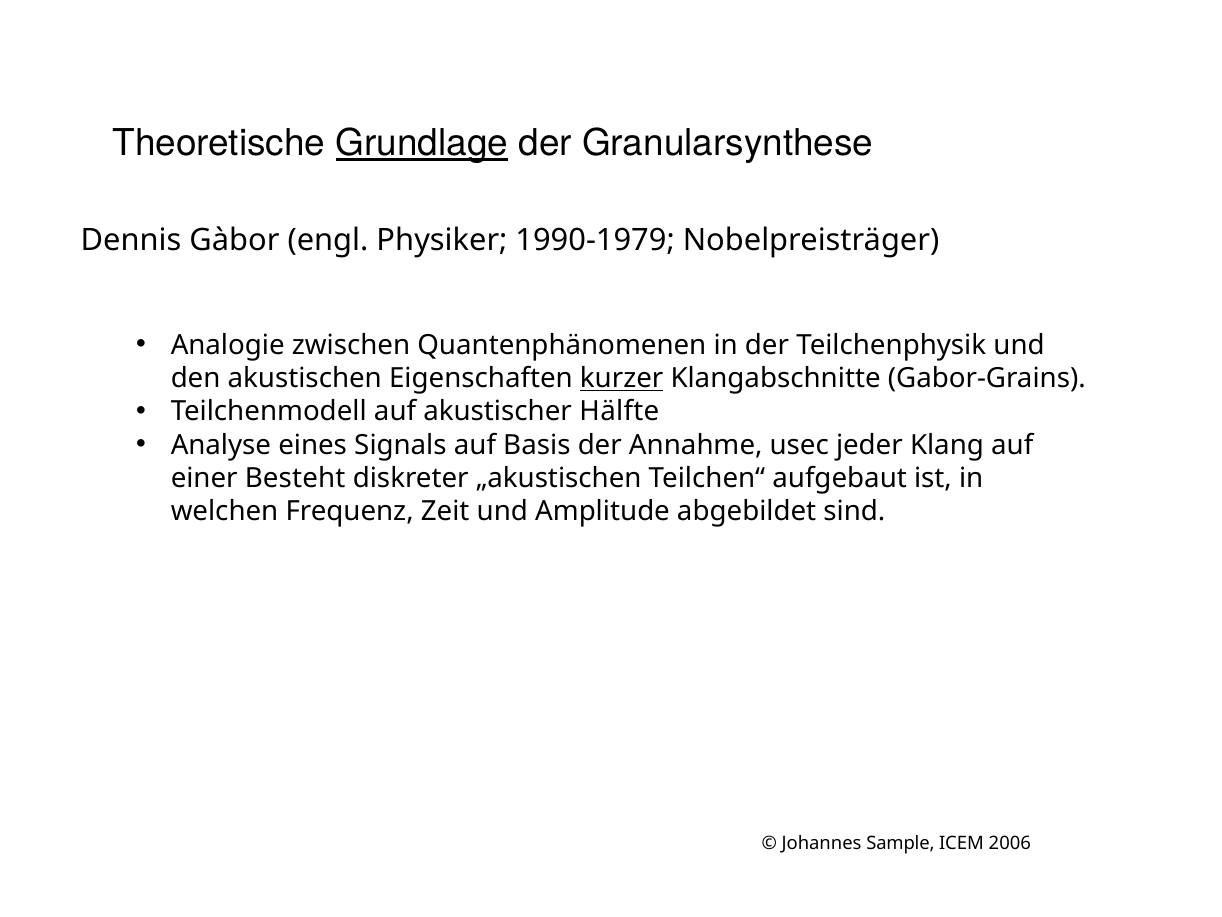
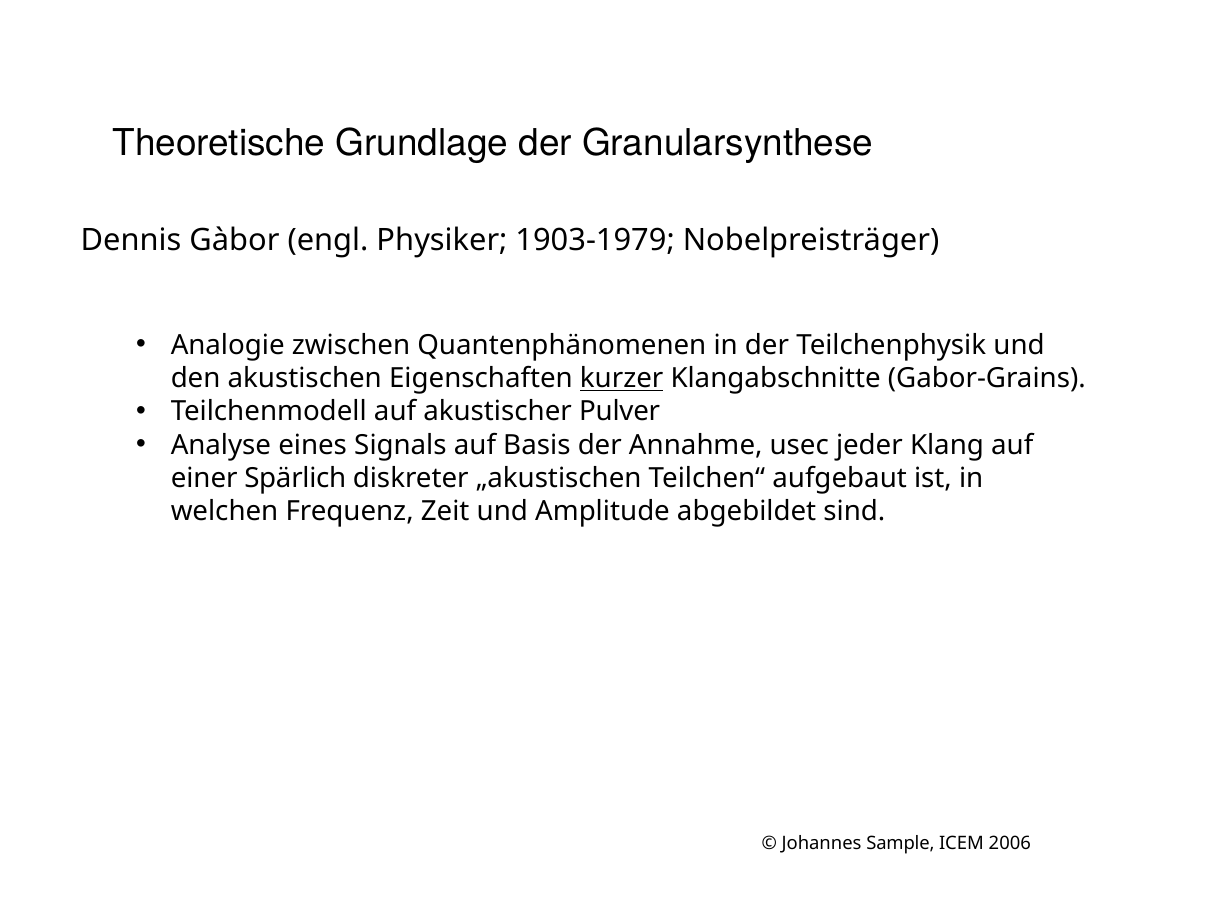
Grundlage underline: present -> none
1990-1979: 1990-1979 -> 1903-1979
Hälfte: Hälfte -> Pulver
Besteht: Besteht -> Spärlich
